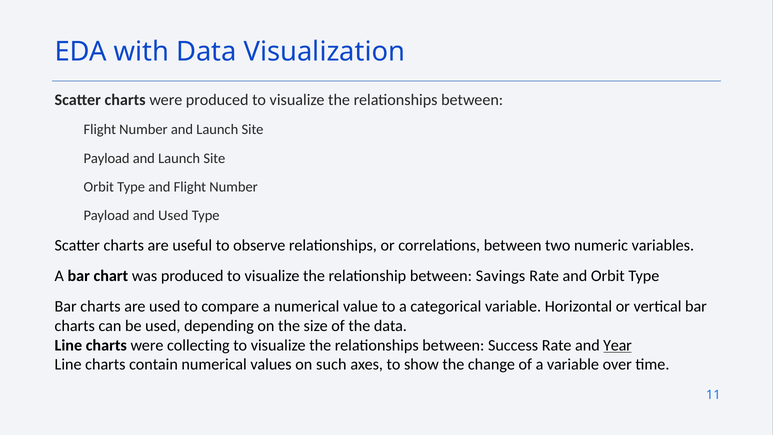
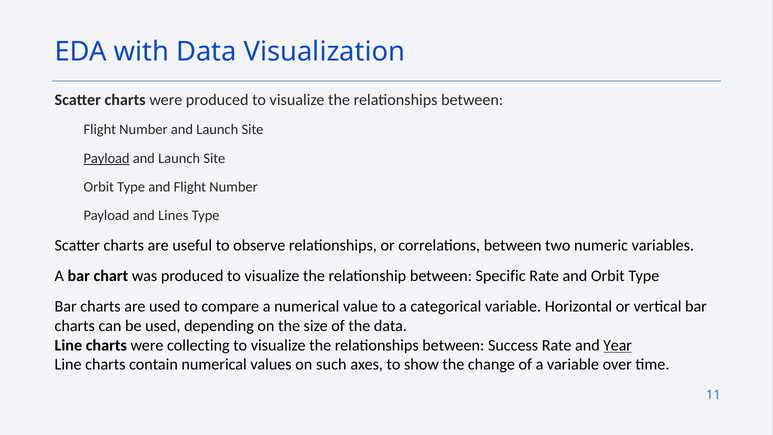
Payload at (107, 158) underline: none -> present
and Used: Used -> Lines
Savings: Savings -> Specific
